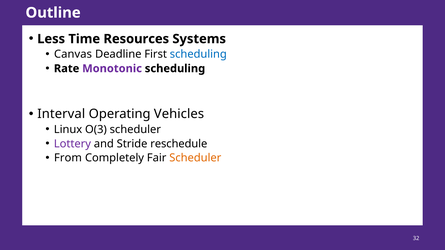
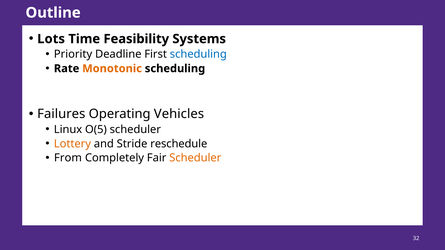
Less: Less -> Lots
Resources: Resources -> Feasibility
Canvas: Canvas -> Priority
Monotonic colour: purple -> orange
Interval: Interval -> Failures
O(3: O(3 -> O(5
Lottery colour: purple -> orange
